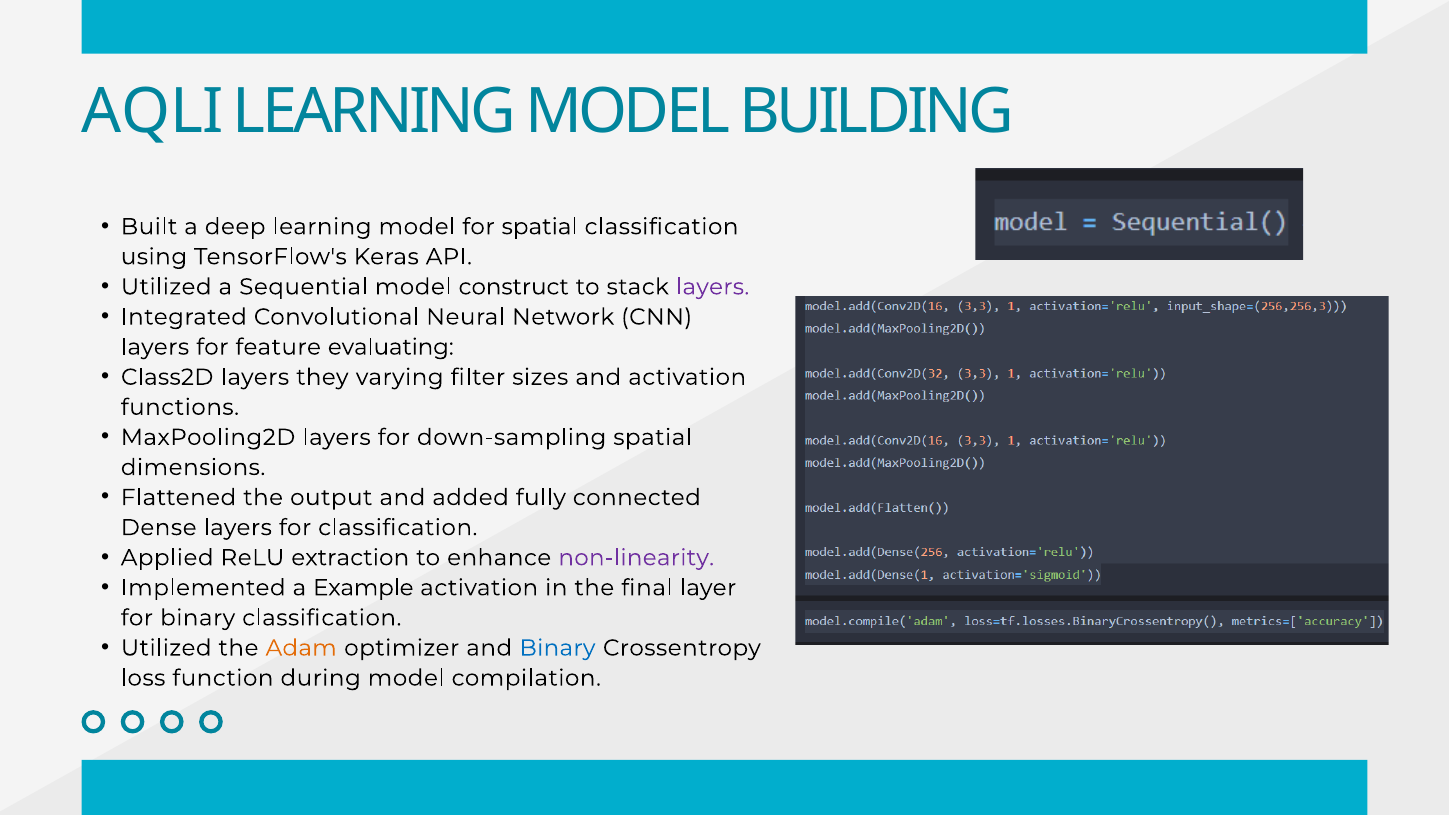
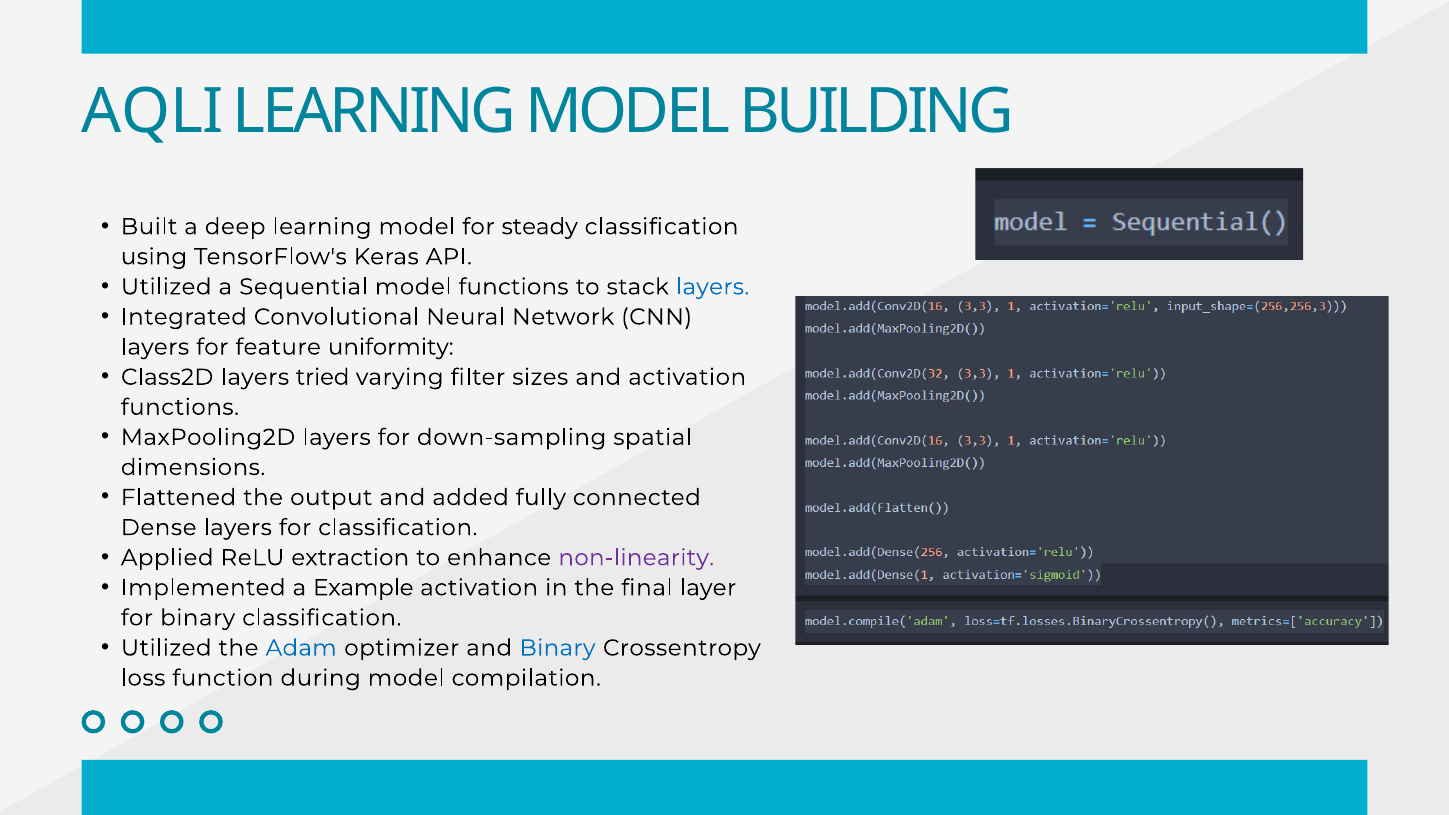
for spatial: spatial -> steady
model construct: construct -> functions
layers at (713, 287) colour: purple -> blue
evaluating: evaluating -> uniformity
they: they -> tried
Adam colour: orange -> blue
